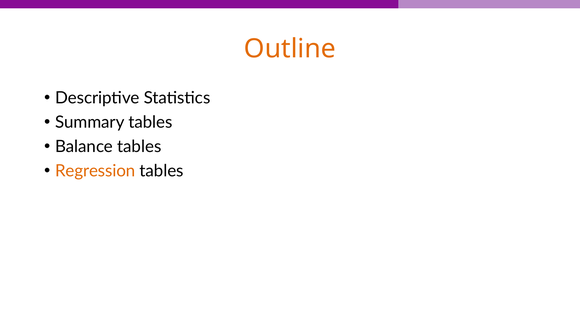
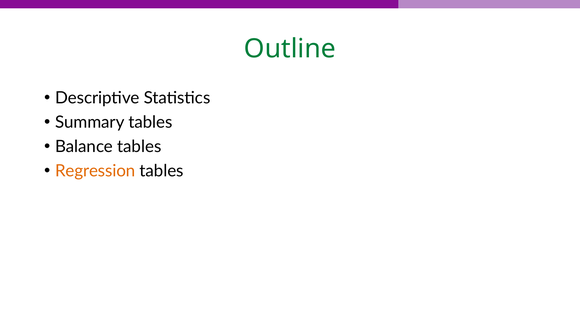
Outline colour: orange -> green
